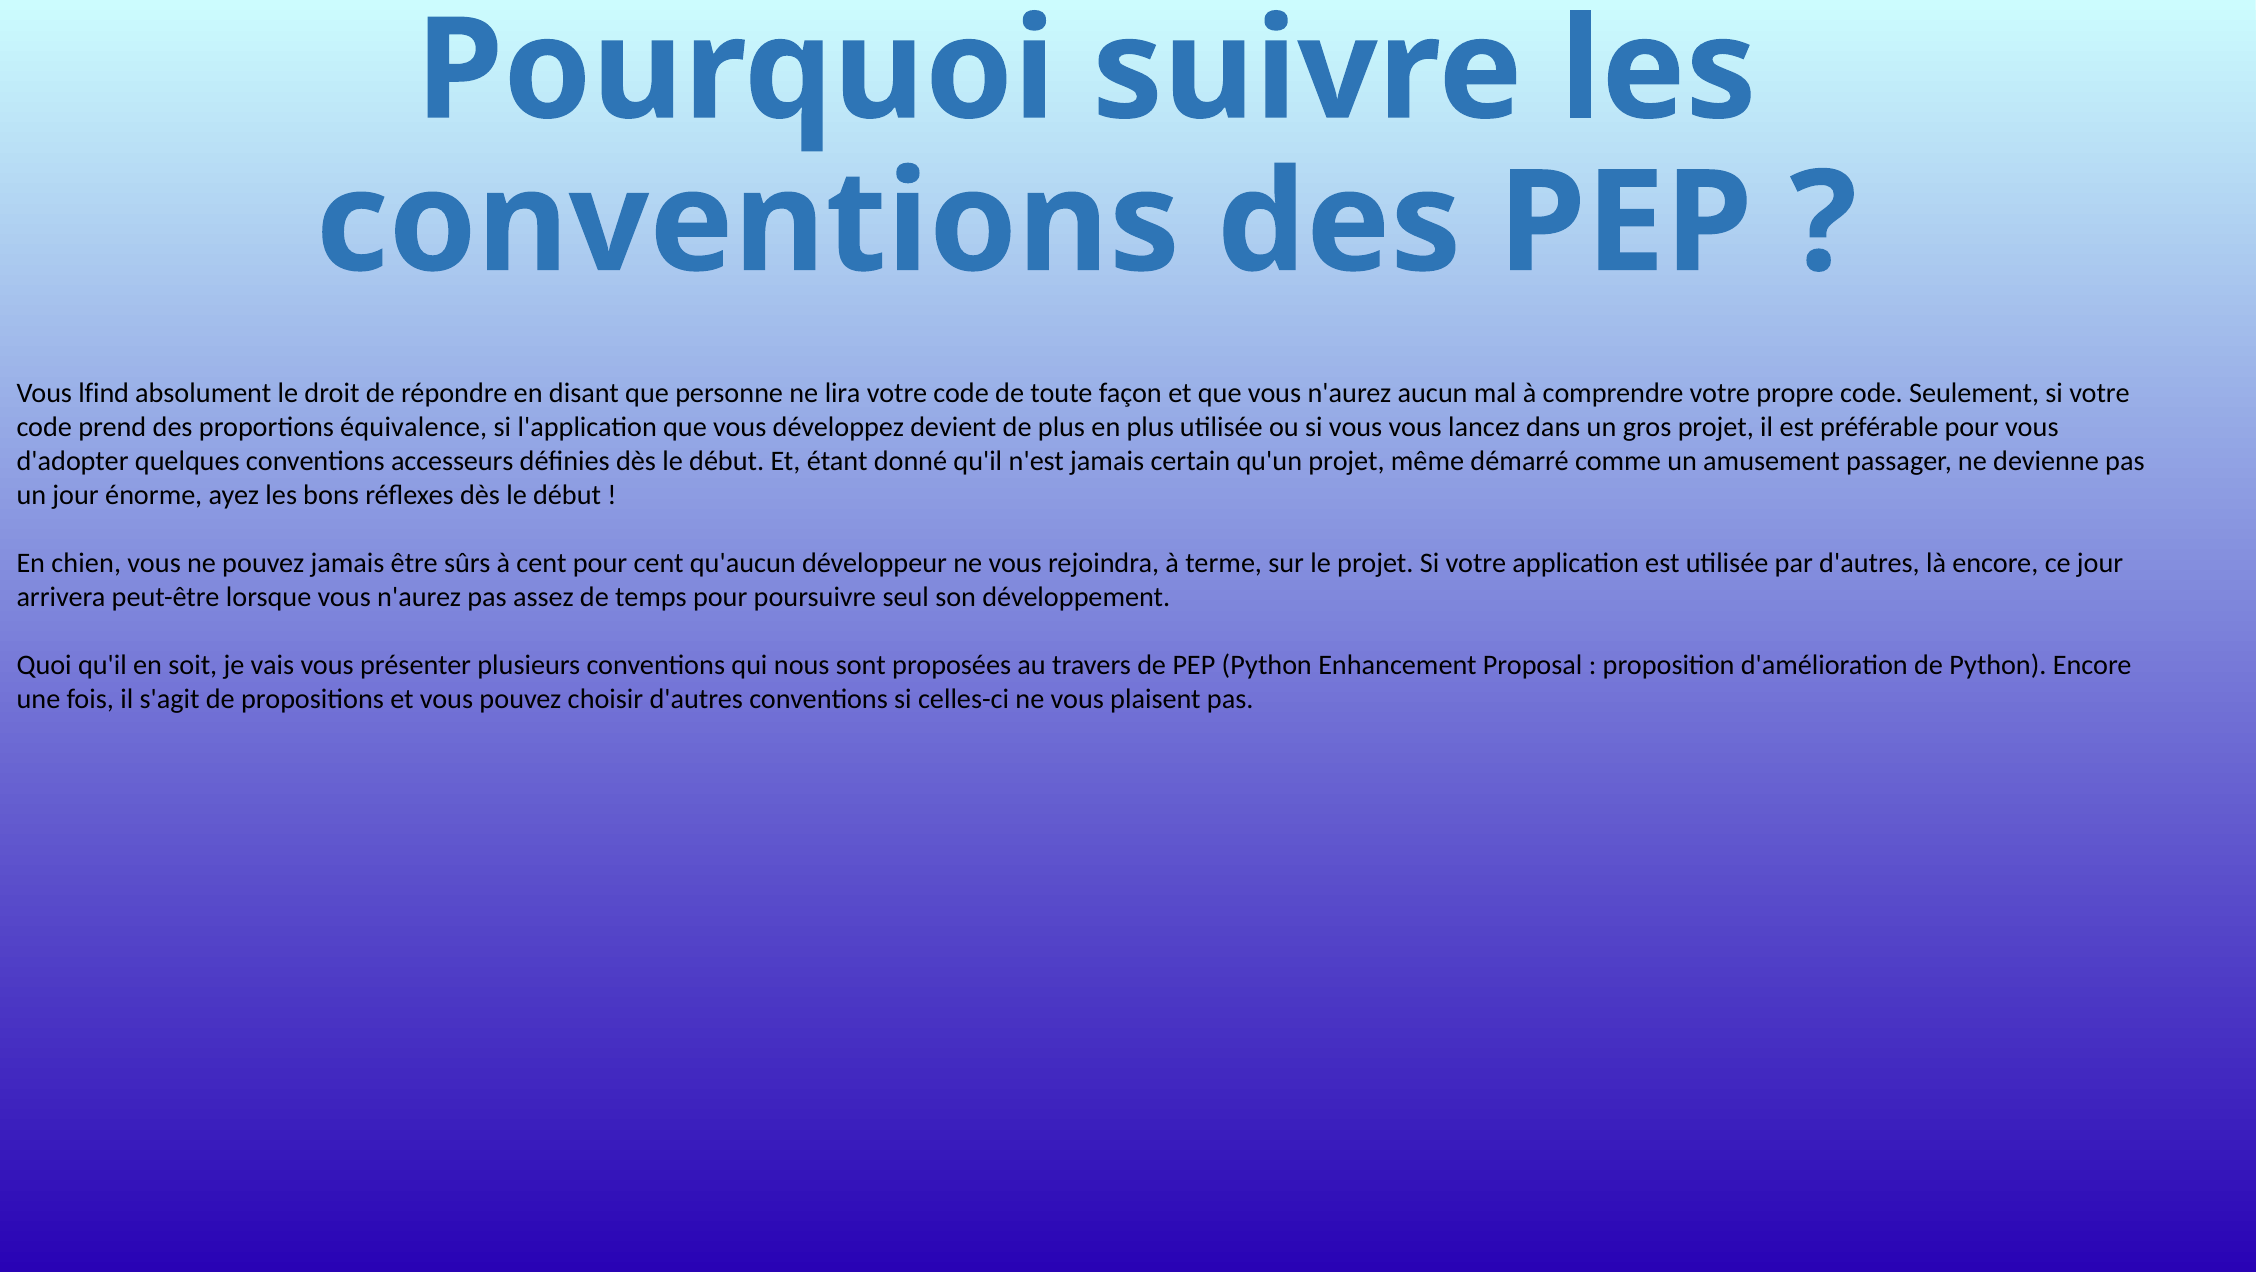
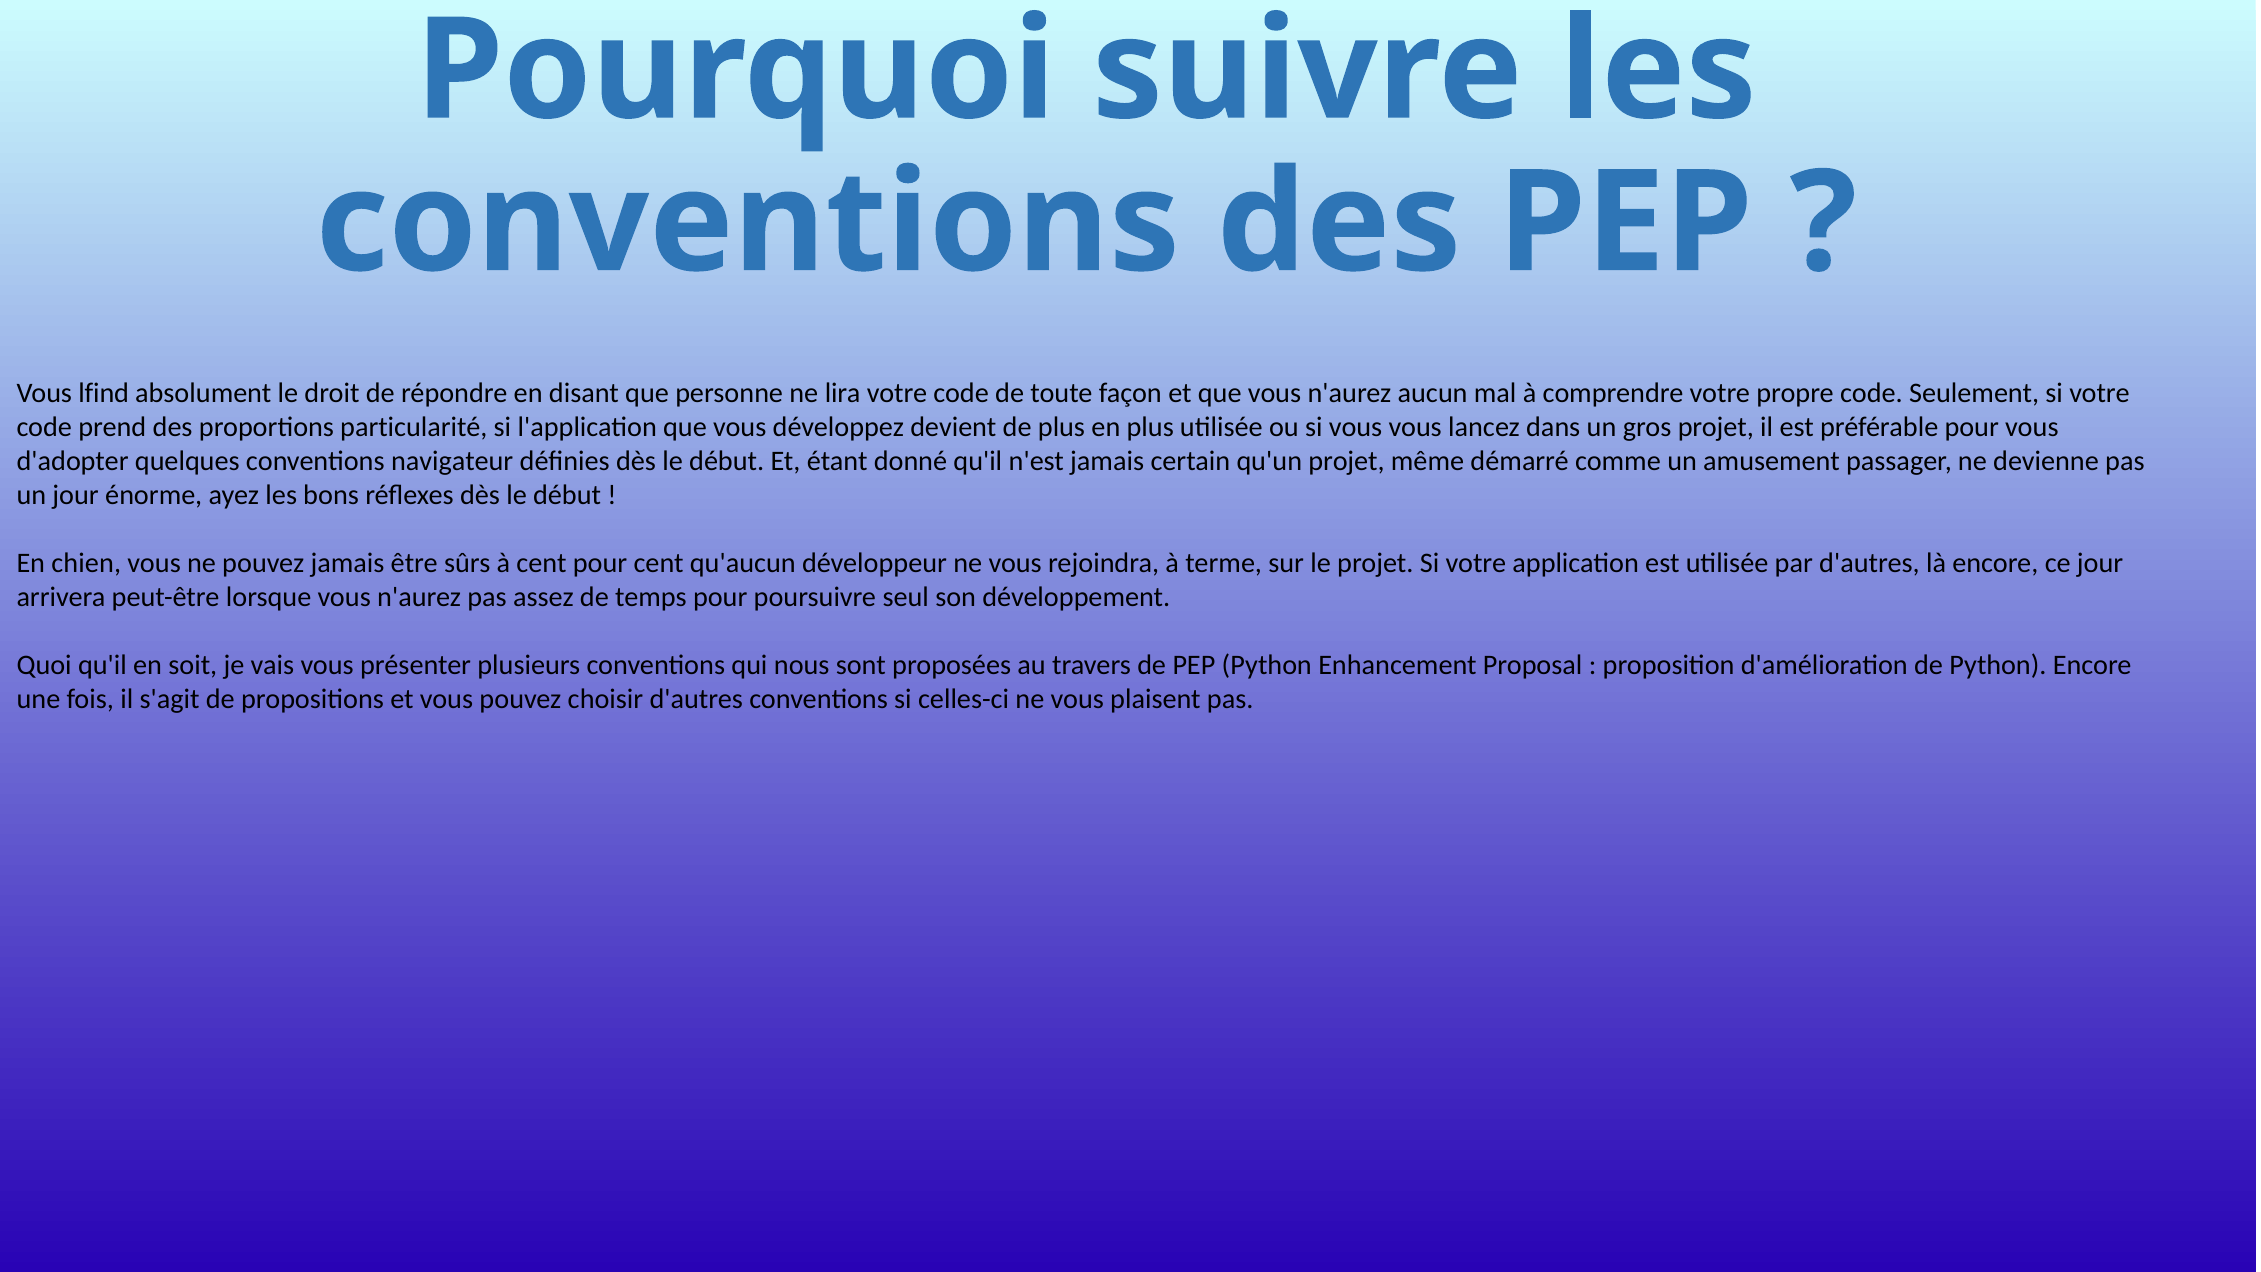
équivalence: équivalence -> particularité
accesseurs: accesseurs -> navigateur
